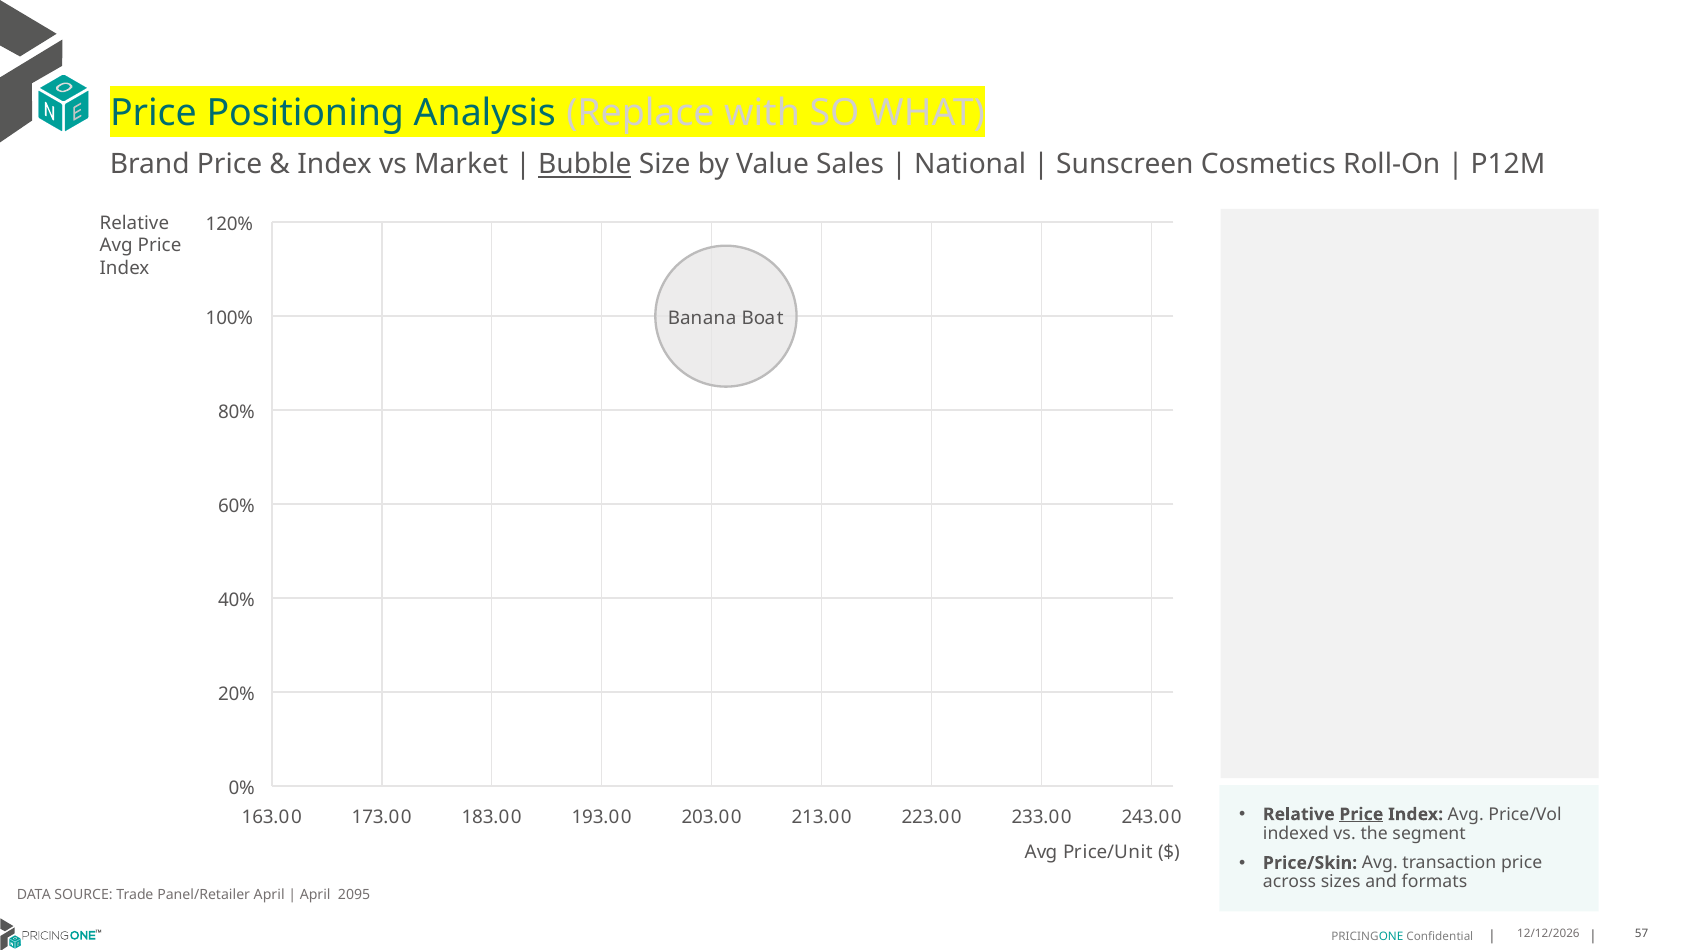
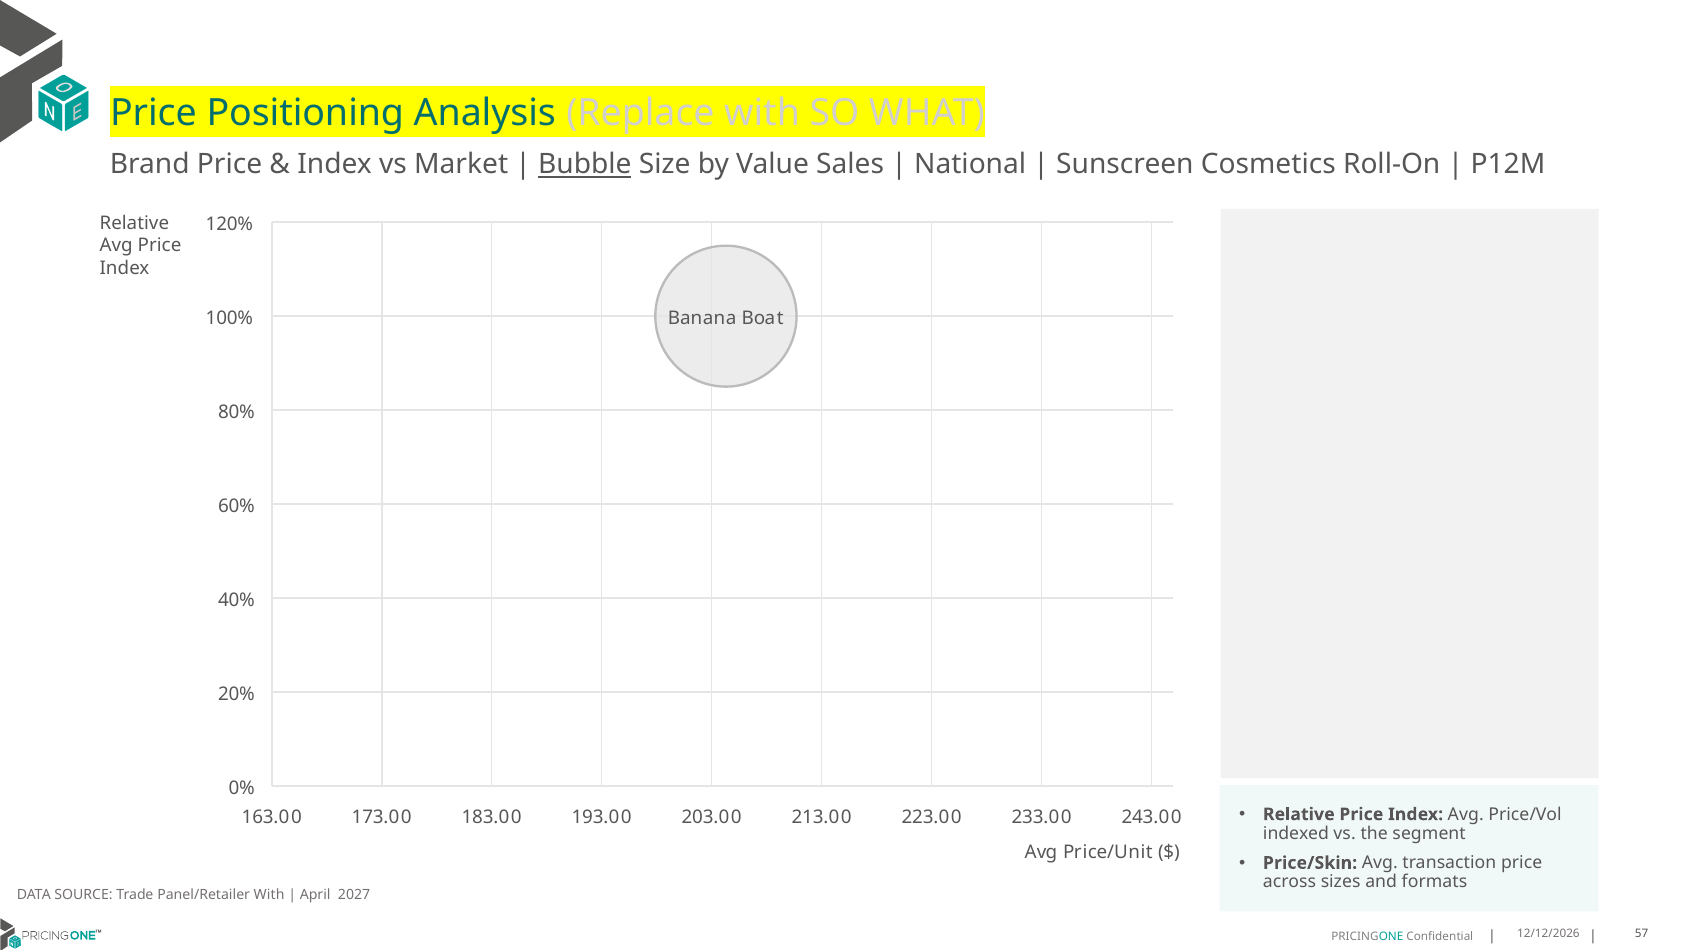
Price at (1361, 815) underline: present -> none
Panel/Retailer April: April -> With
2095: 2095 -> 2027
